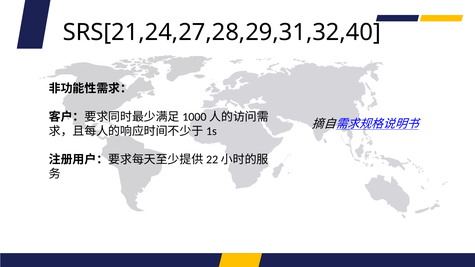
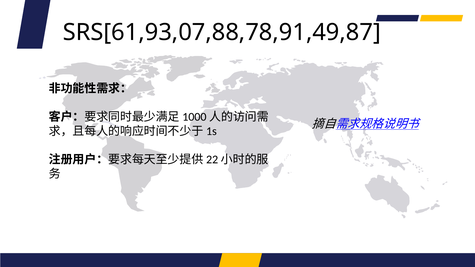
SRS[21,24,27,28,29,31,32,40: SRS[21,24,27,28,29,31,32,40 -> SRS[61,93,07,88,78,91,49,87
